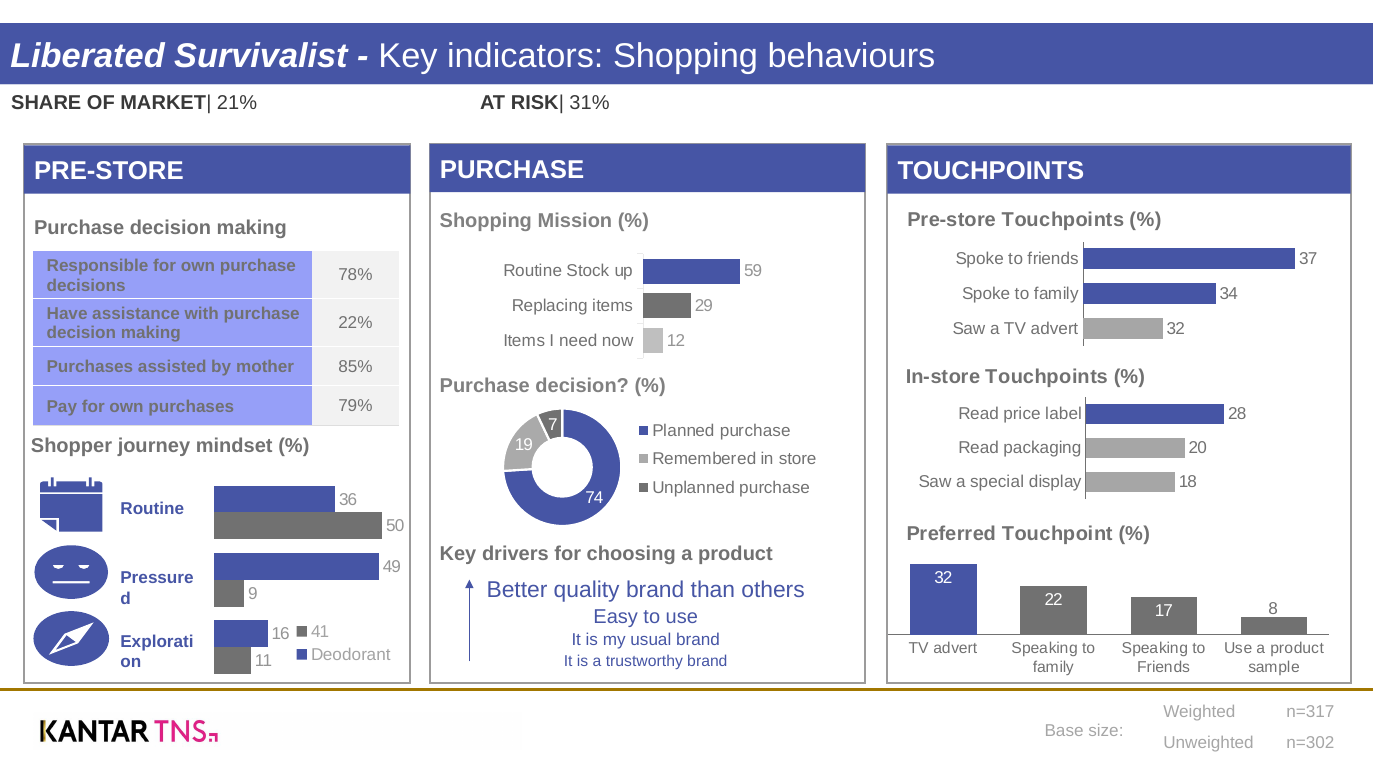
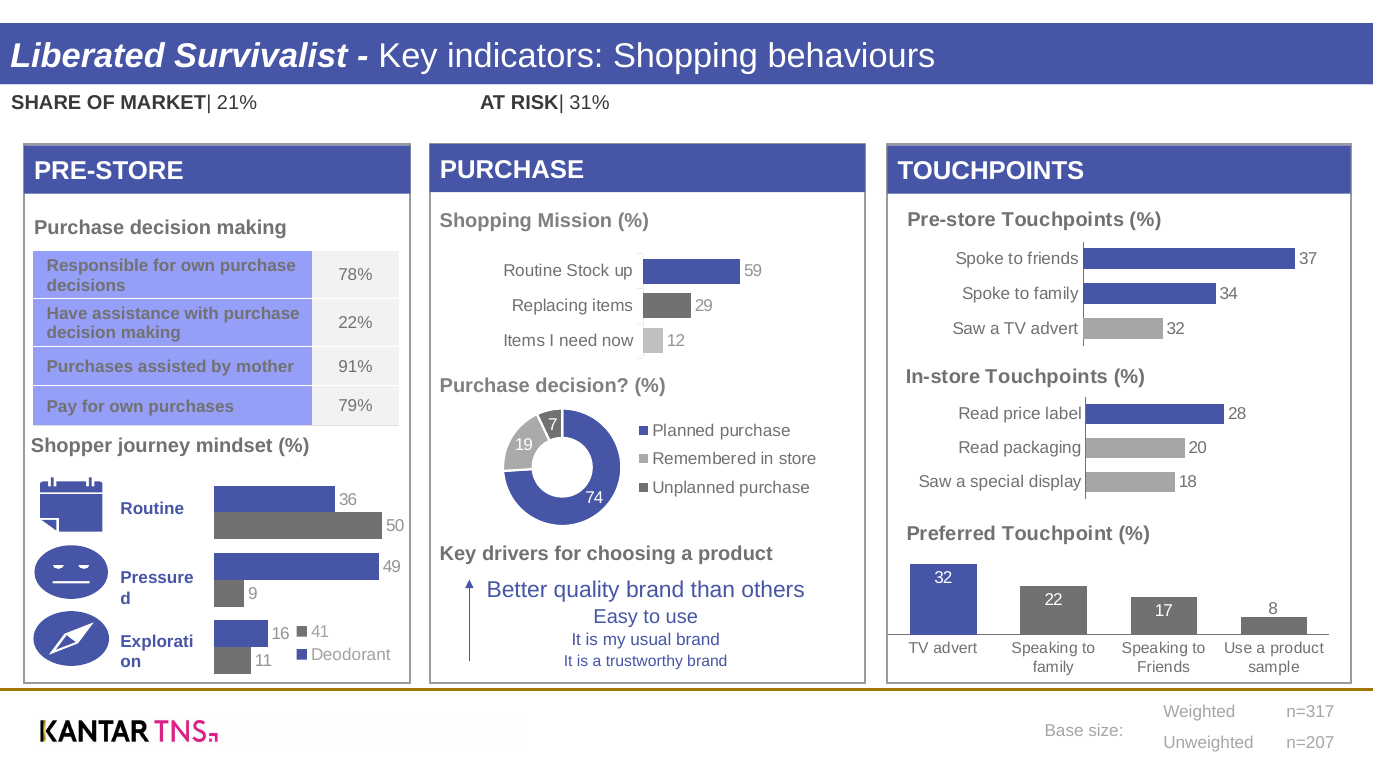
85%: 85% -> 91%
n=302: n=302 -> n=207
